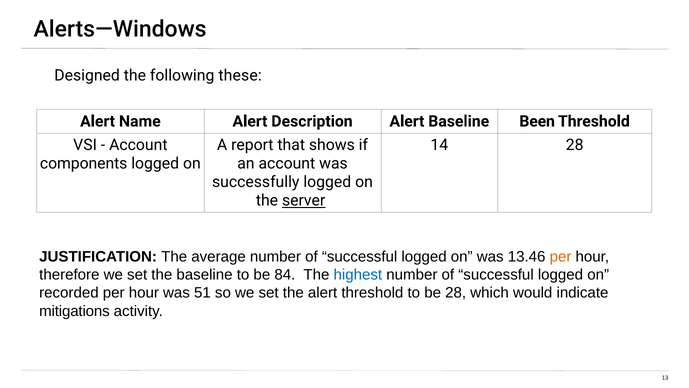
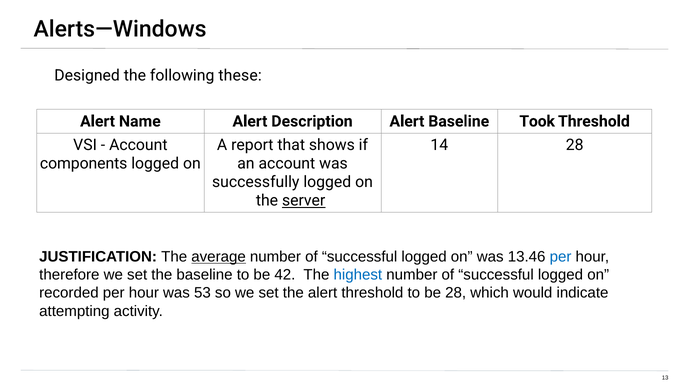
Been: Been -> Took
average underline: none -> present
per at (561, 257) colour: orange -> blue
84: 84 -> 42
51: 51 -> 53
mitigations: mitigations -> attempting
